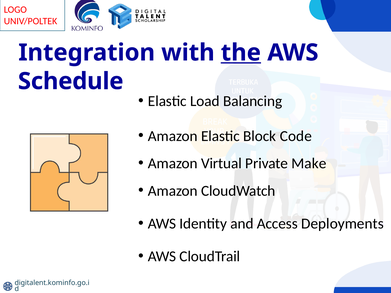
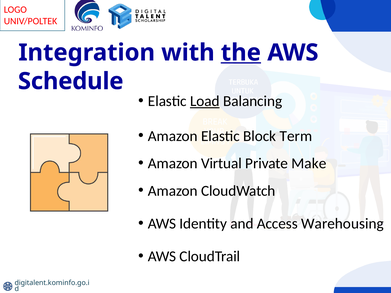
Load underline: none -> present
Code: Code -> Term
Deployments: Deployments -> Warehousing
